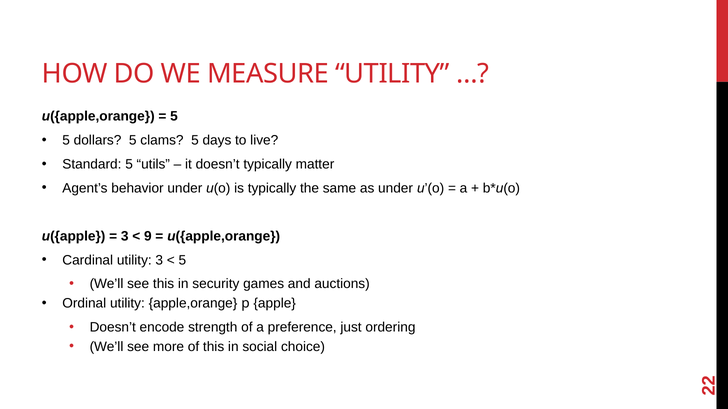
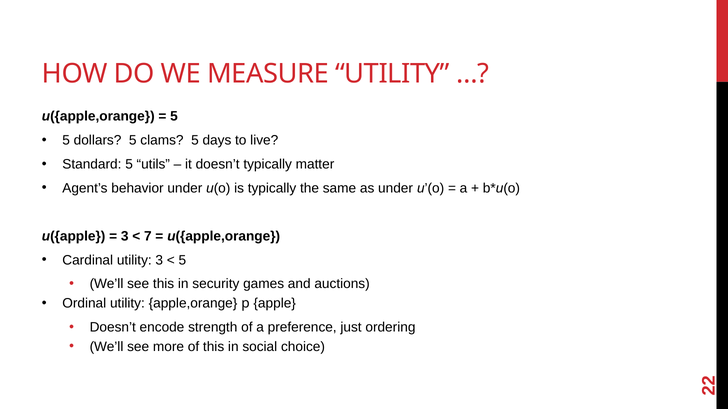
9: 9 -> 7
